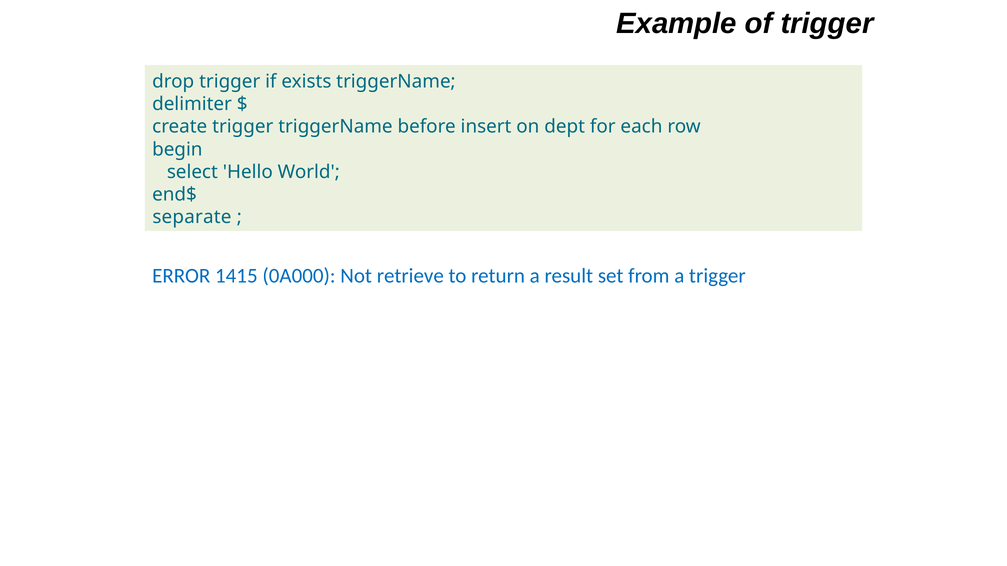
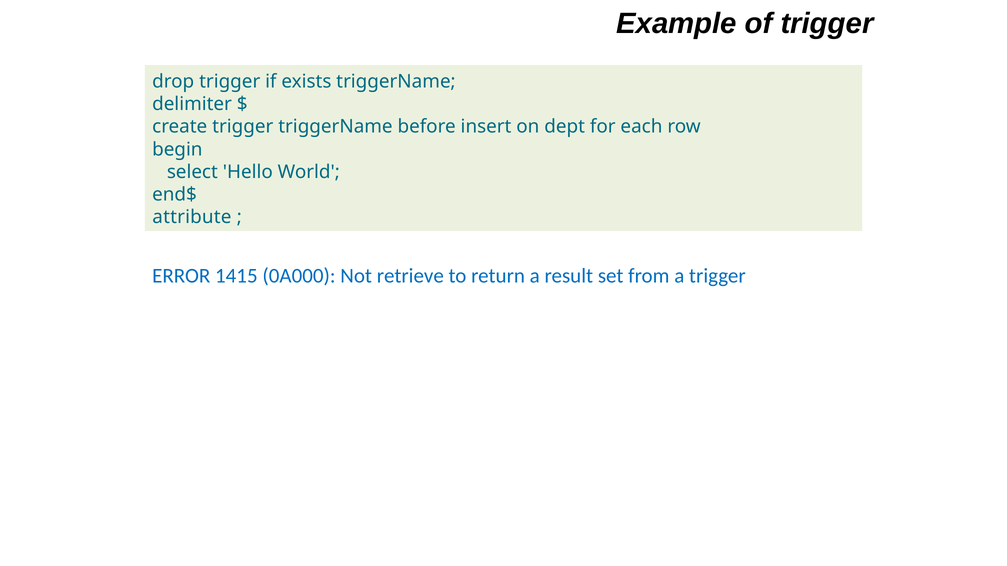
separate: separate -> attribute
